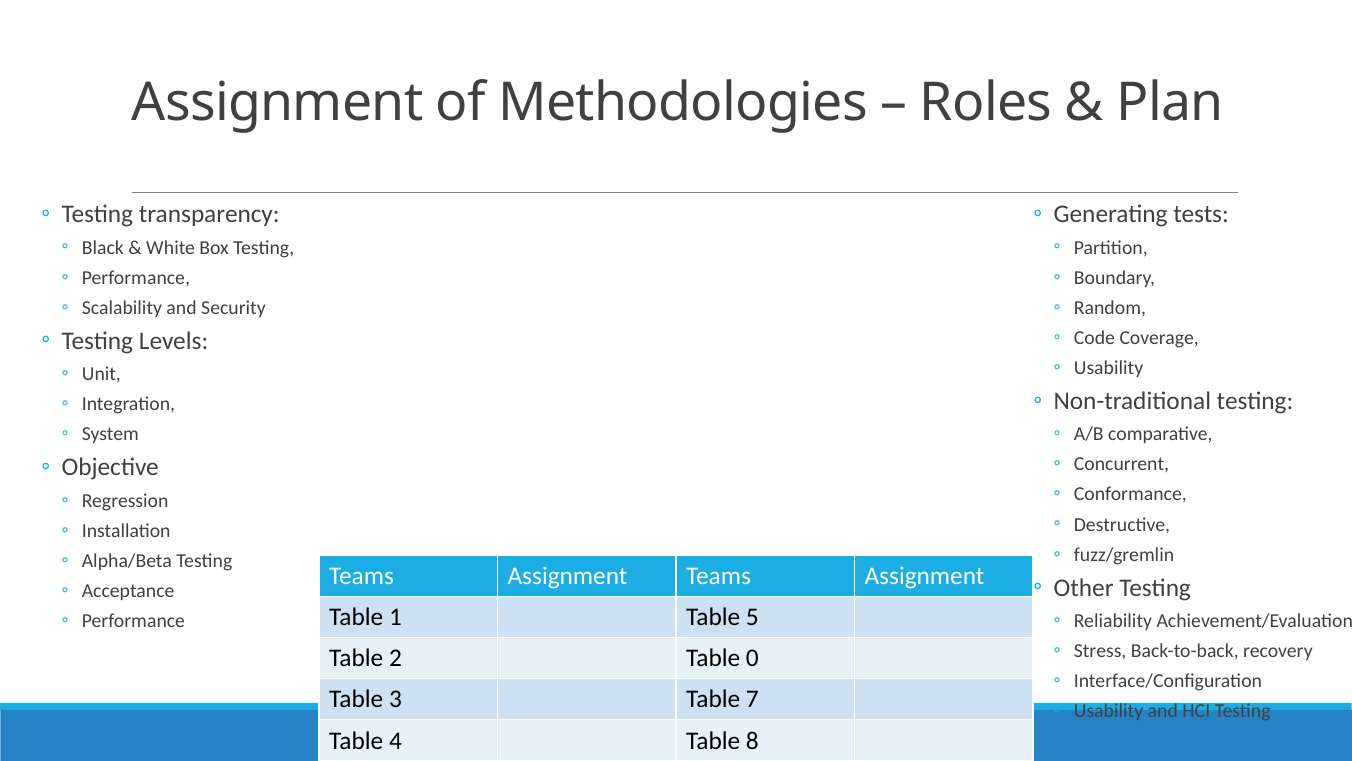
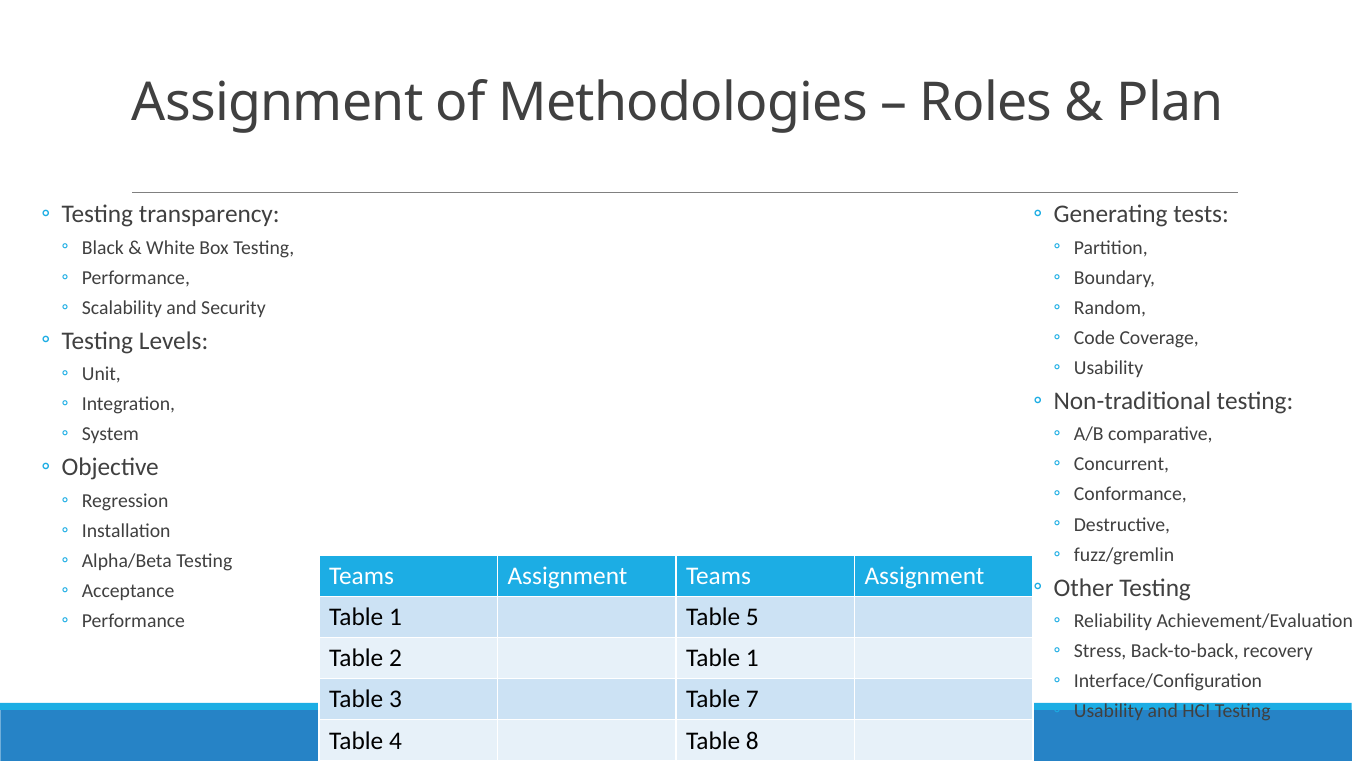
2 Table 0: 0 -> 1
